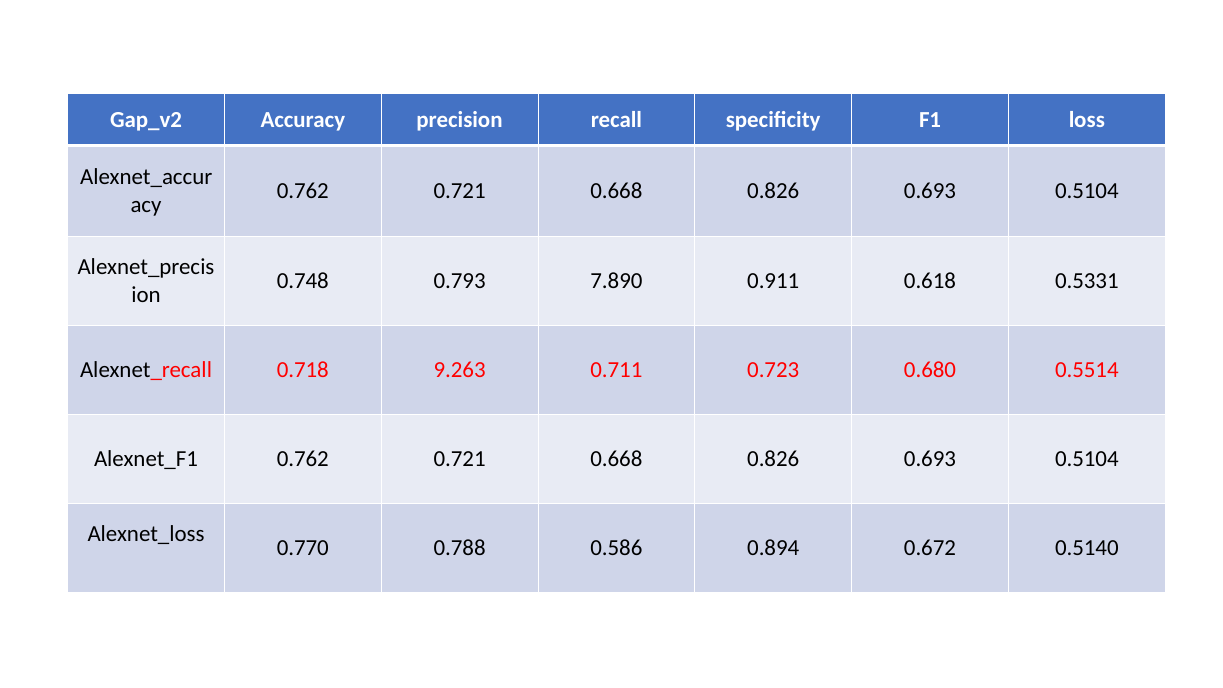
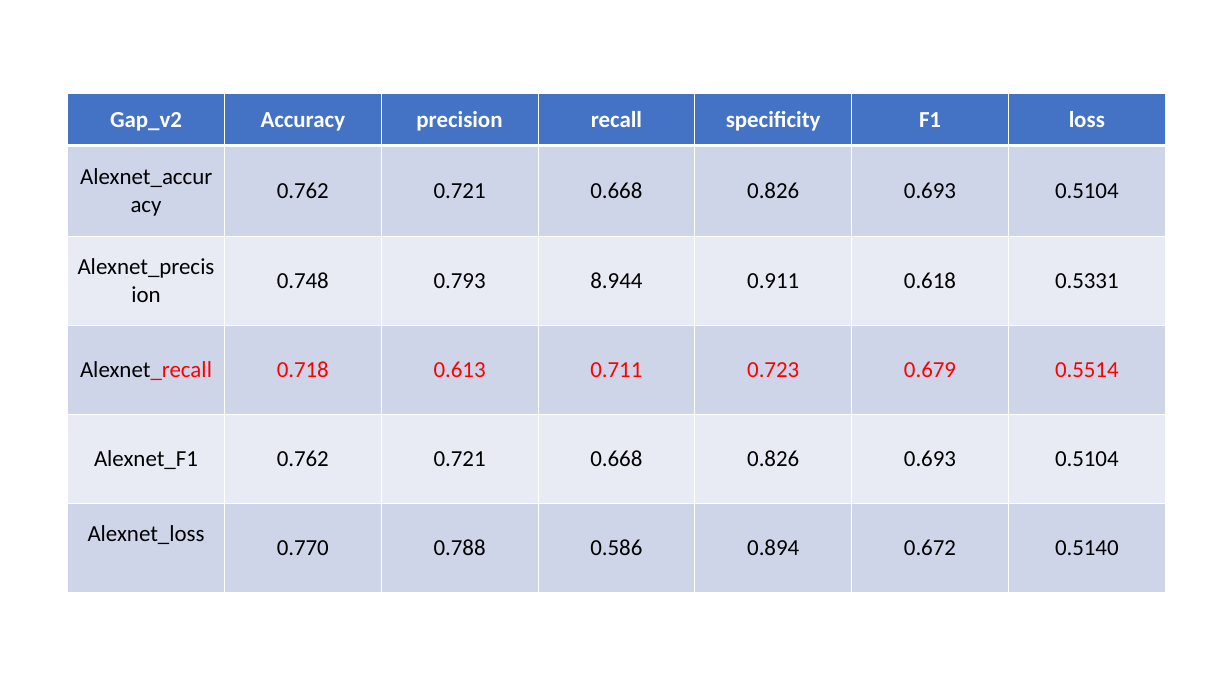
7.890: 7.890 -> 8.944
9.263: 9.263 -> 0.613
0.680: 0.680 -> 0.679
